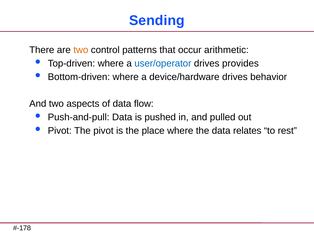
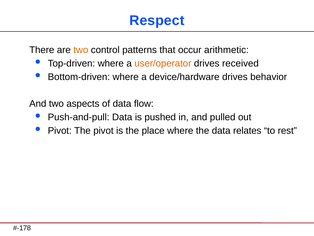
Sending: Sending -> Respect
user/operator colour: blue -> orange
provides: provides -> received
